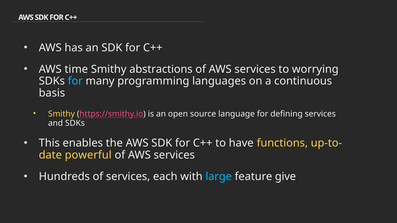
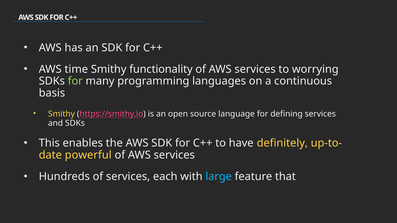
abstractions: abstractions -> functionality
for at (75, 81) colour: light blue -> light green
functions: functions -> definitely
give: give -> that
